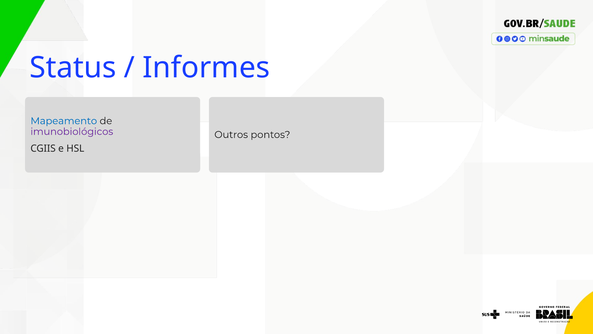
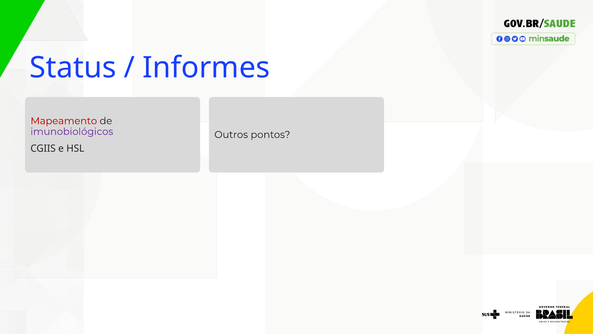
Mapeamento colour: blue -> red
